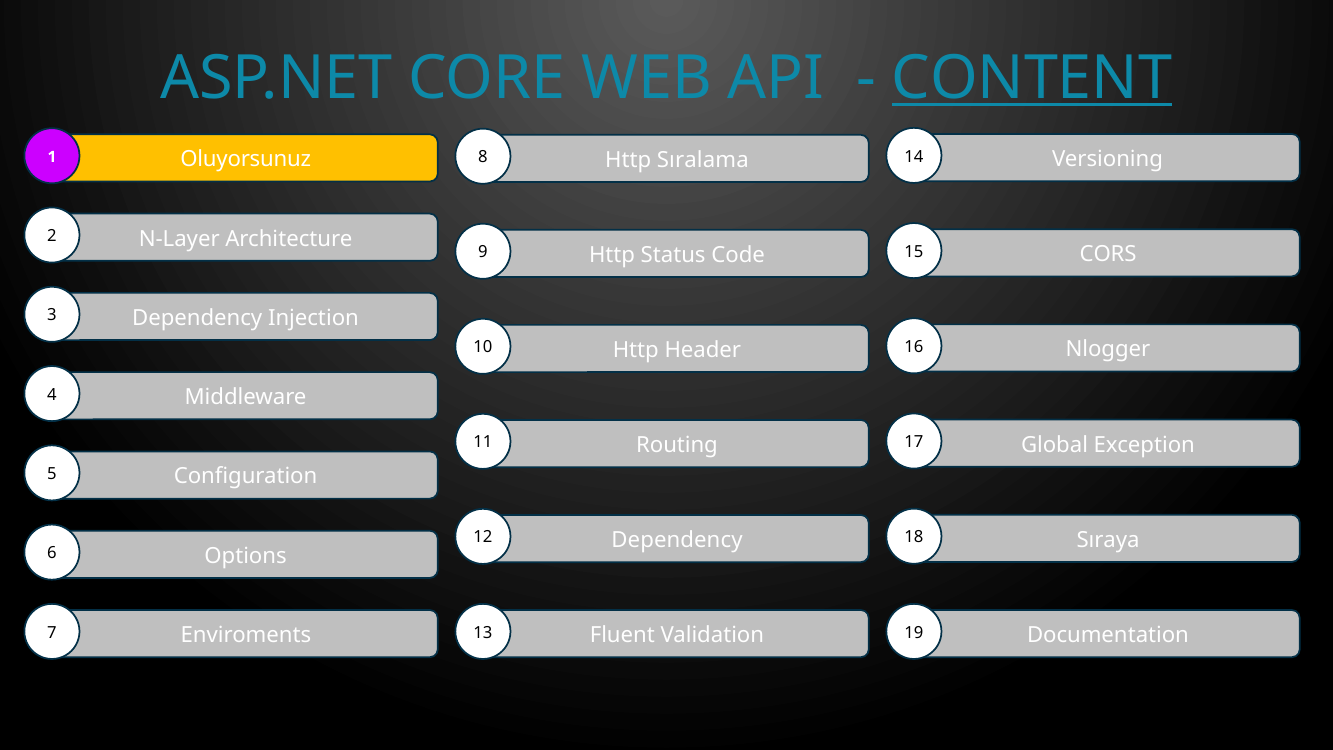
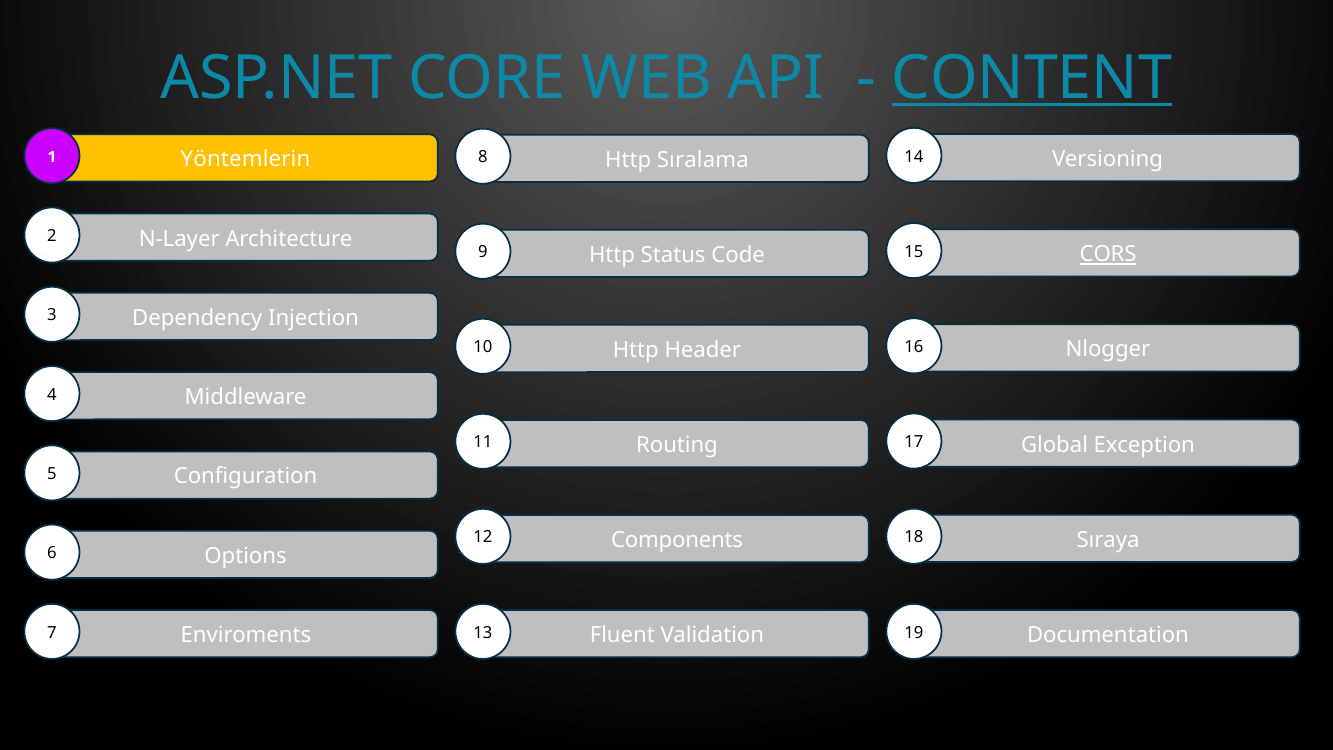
Oluyorsunuz: Oluyorsunuz -> Yöntemlerin
CORS underline: none -> present
Dependency at (677, 540): Dependency -> Components
